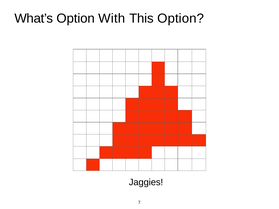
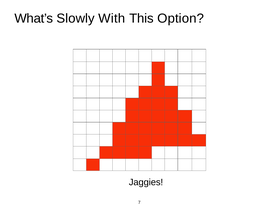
What’s Option: Option -> Slowly
